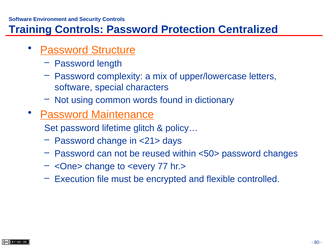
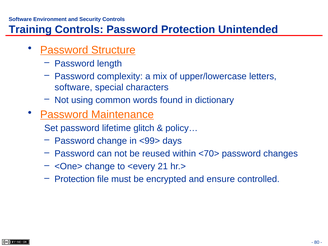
Centralized: Centralized -> Unintended
<21>: <21> -> <99>
<50>: <50> -> <70>
77: 77 -> 21
Execution at (75, 179): Execution -> Protection
flexible: flexible -> ensure
